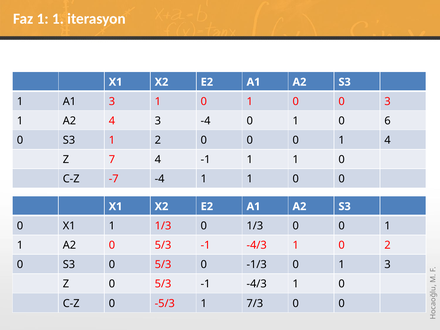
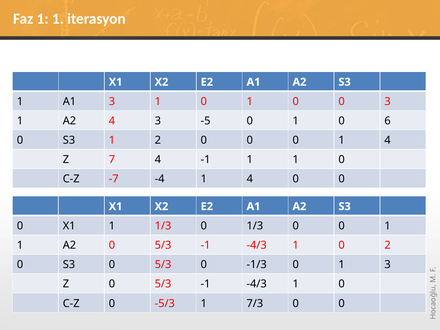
3 -4: -4 -> -5
-4 1 1: 1 -> 4
